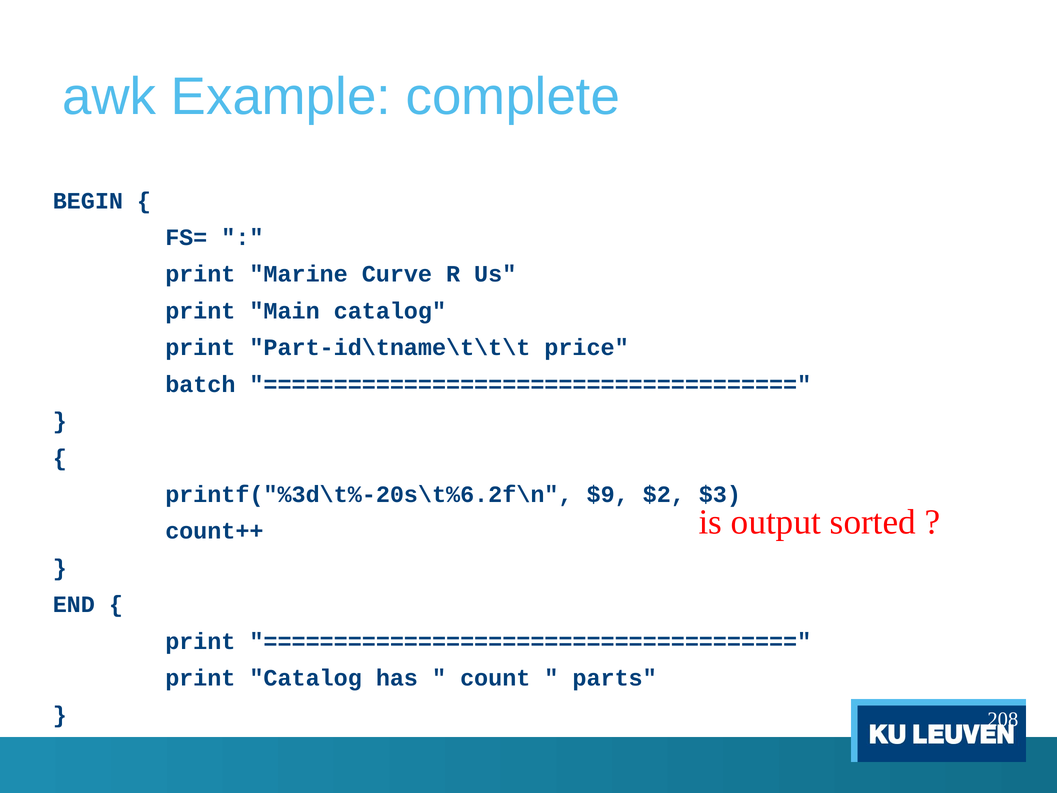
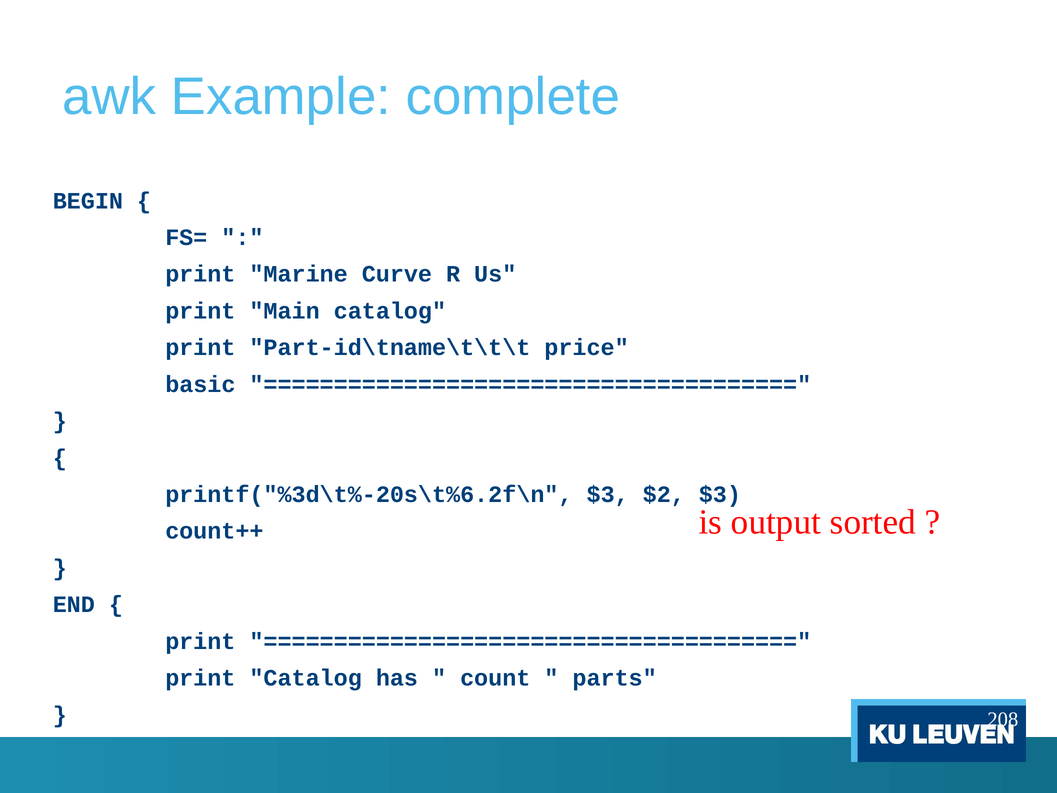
batch: batch -> basic
printf("%3d\t%-20s\t%6.2f\n $9: $9 -> $3
